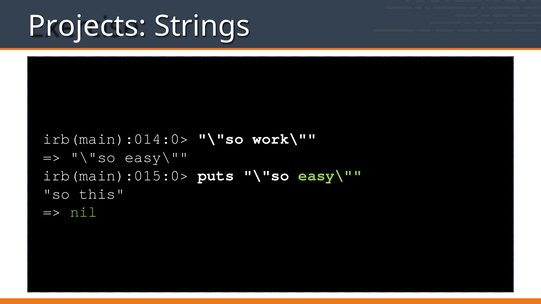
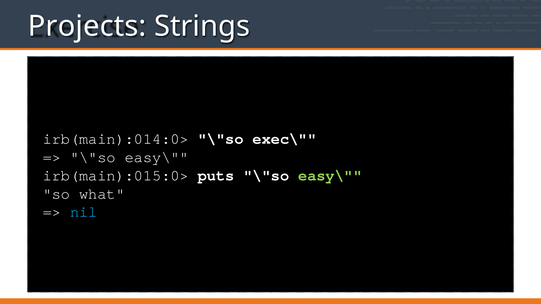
work\: work\ -> exec\
this: this -> what
nil colour: light green -> light blue
